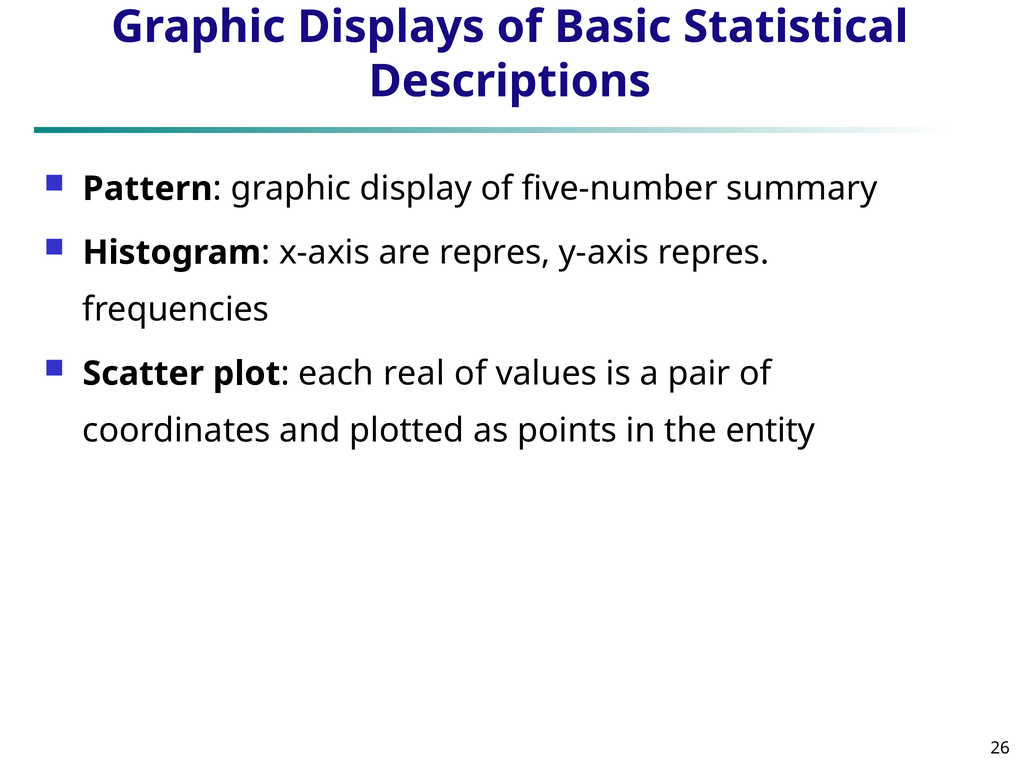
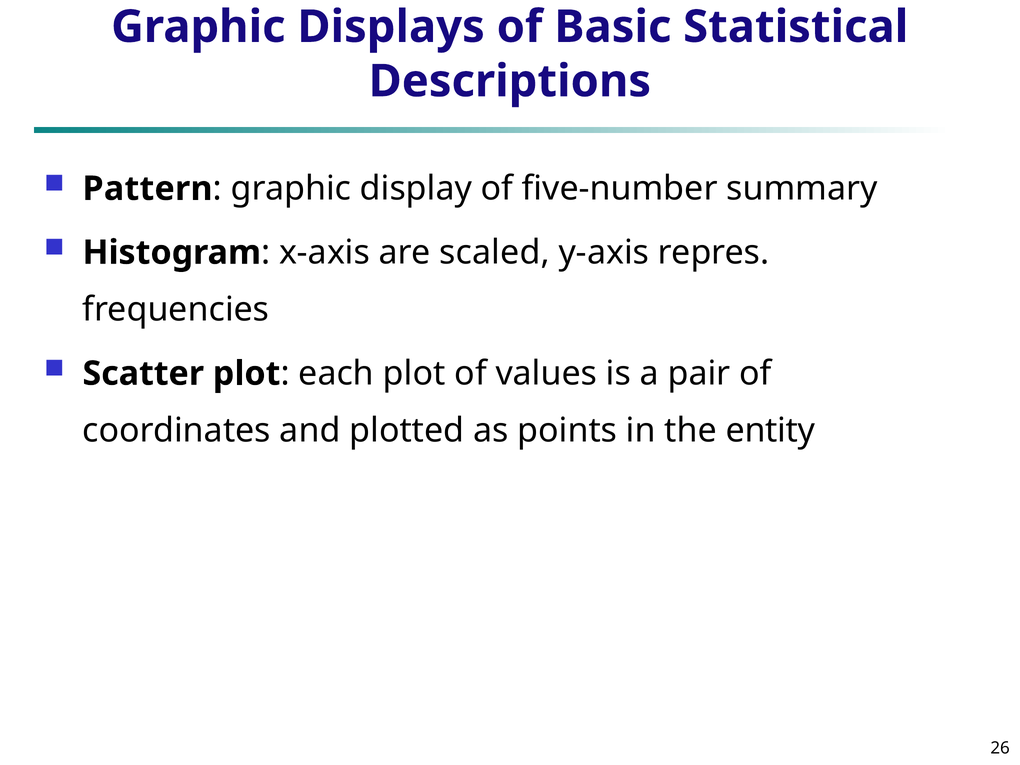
are repres: repres -> scaled
each real: real -> plot
